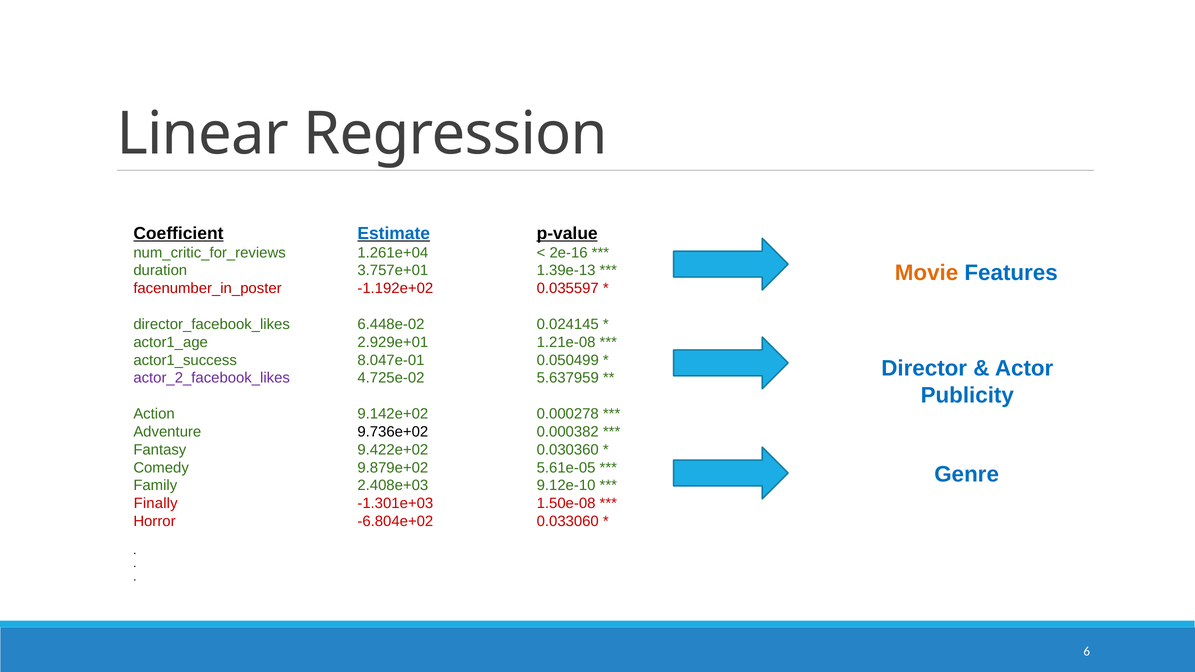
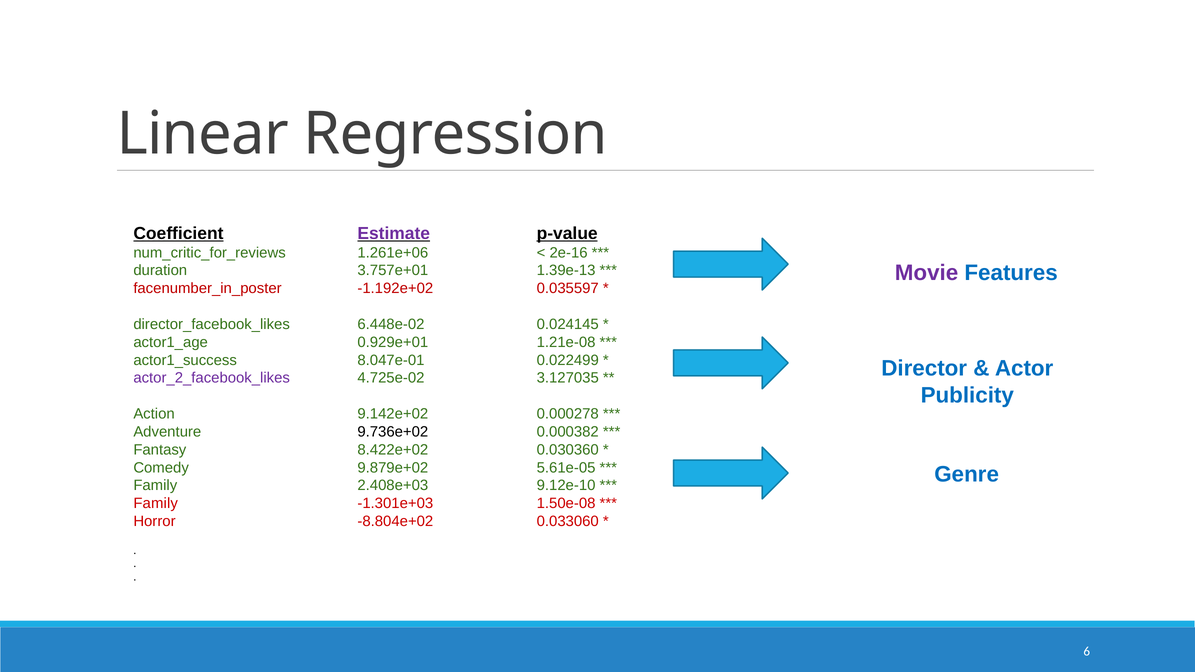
Estimate colour: blue -> purple
1.261e+04: 1.261e+04 -> 1.261e+06
Movie colour: orange -> purple
2.929e+01: 2.929e+01 -> 0.929e+01
0.050499: 0.050499 -> 0.022499
5.637959: 5.637959 -> 3.127035
9.422e+02: 9.422e+02 -> 8.422e+02
Finally at (156, 504): Finally -> Family
-6.804e+02: -6.804e+02 -> -8.804e+02
